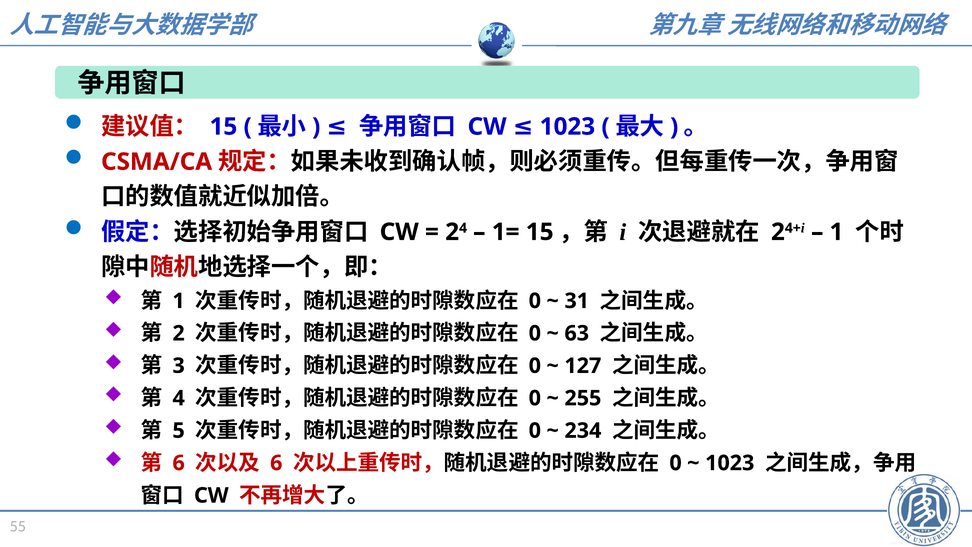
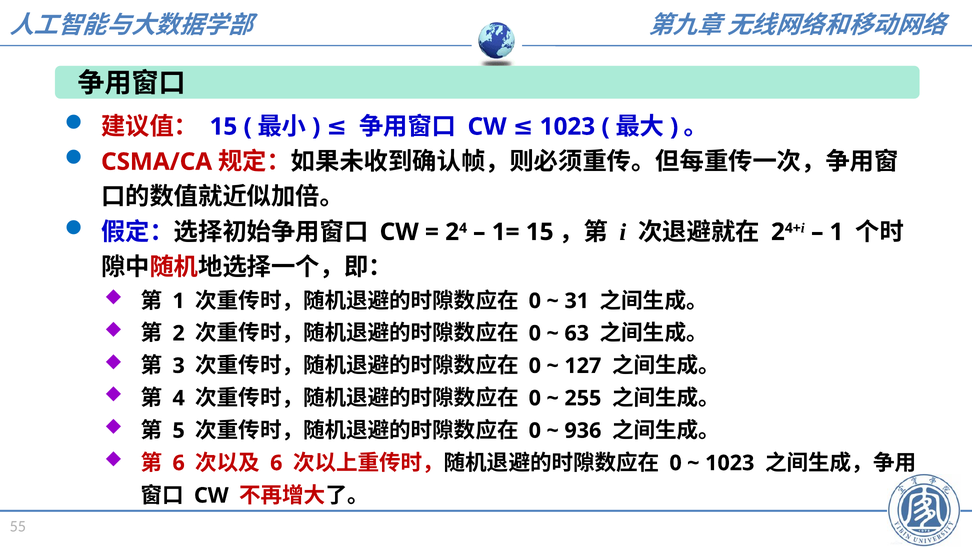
234: 234 -> 936
